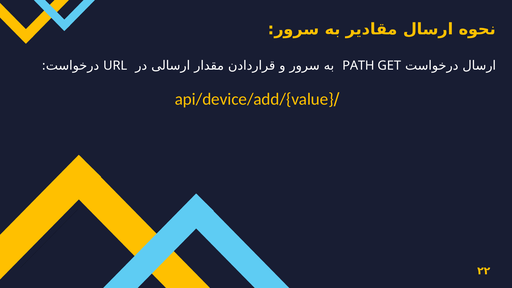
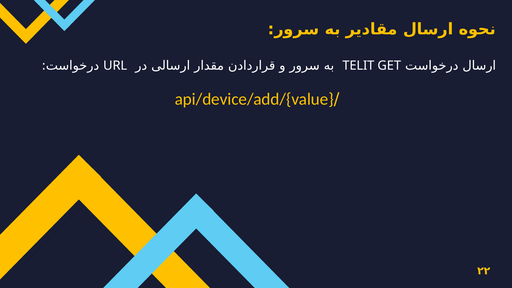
PATH: PATH -> TELIT
